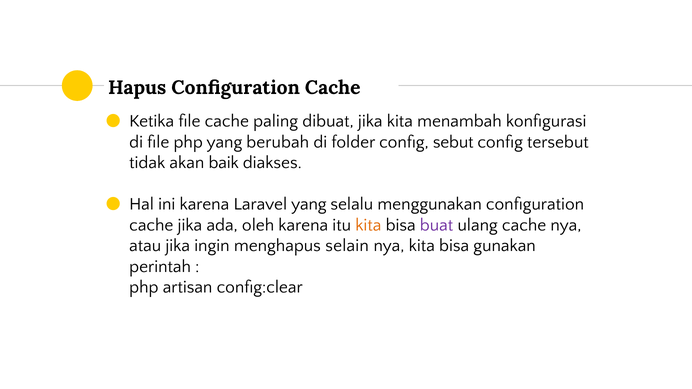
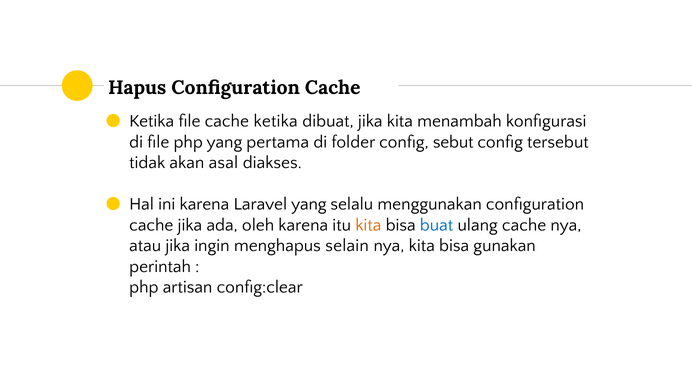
cache paling: paling -> ketika
berubah: berubah -> pertama
baik: baik -> asal
buat colour: purple -> blue
